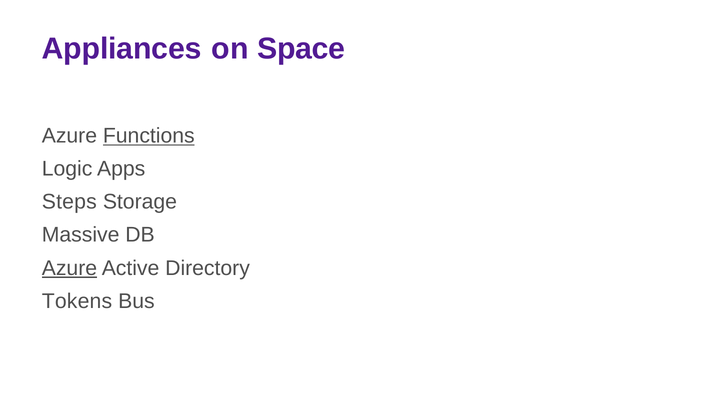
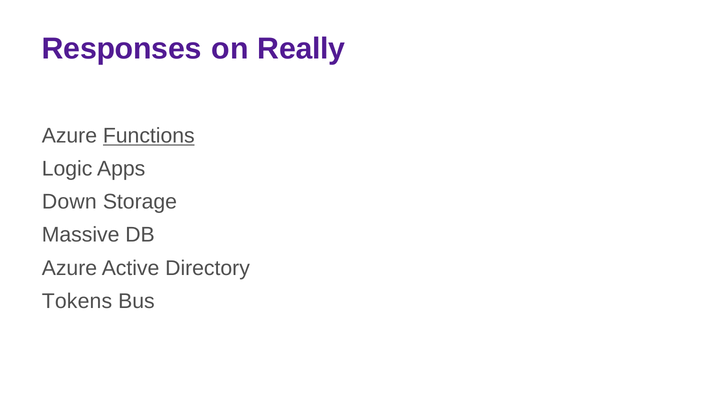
Appliances: Appliances -> Responses
Space: Space -> Really
Steps: Steps -> Down
Azure at (69, 268) underline: present -> none
